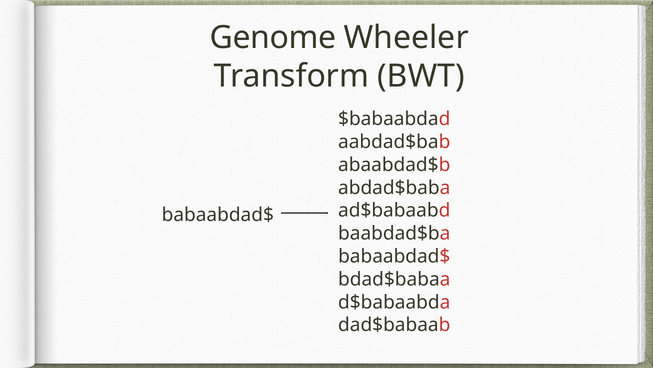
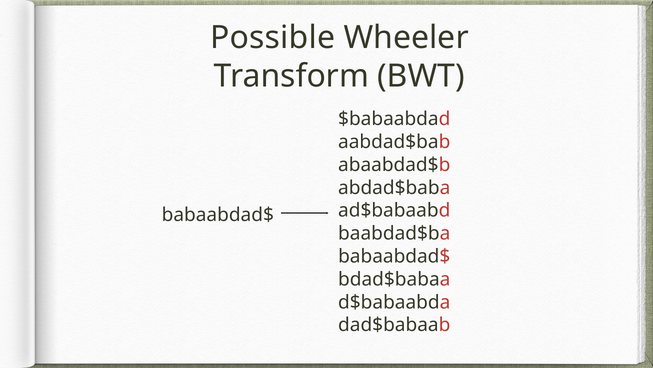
Genome: Genome -> Possible
